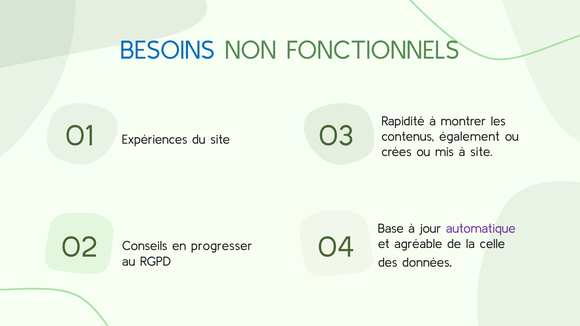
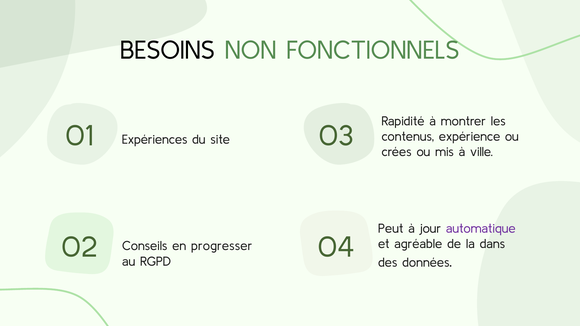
BESOINS colour: blue -> black
également: également -> expérience
à site: site -> ville
Base: Base -> Peut
celle: celle -> dans
